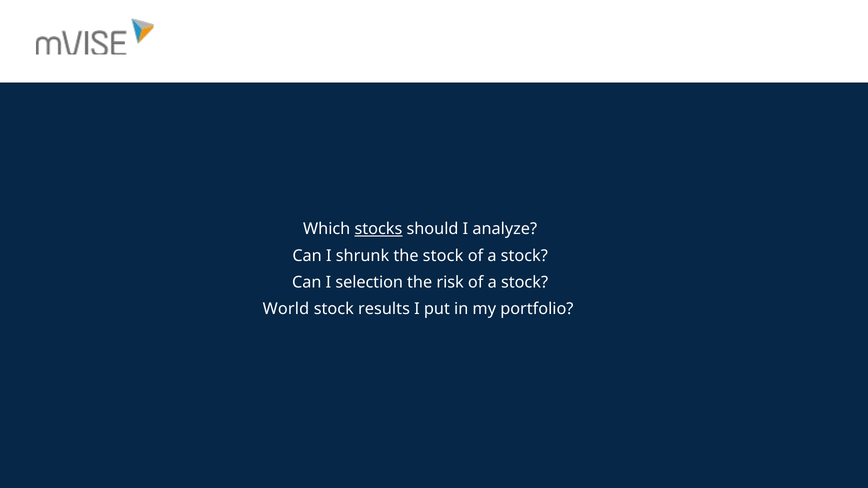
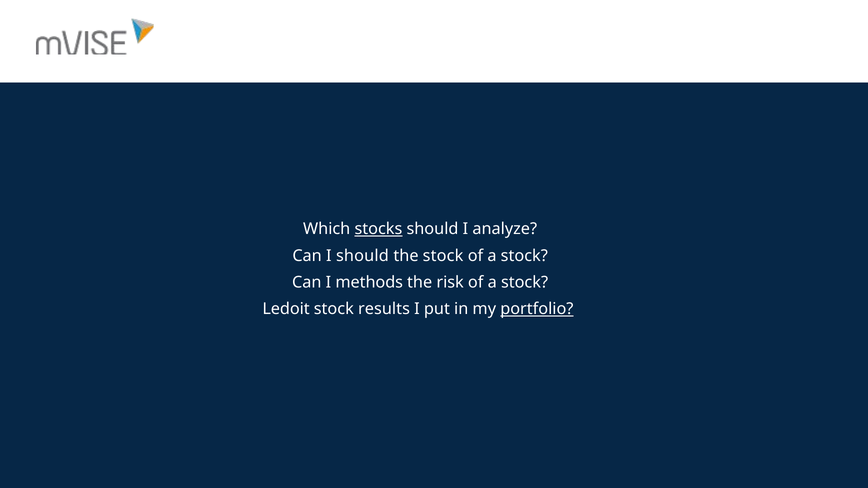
I shrunk: shrunk -> should
selection: selection -> methods
World: World -> Ledoit
portfolio underline: none -> present
